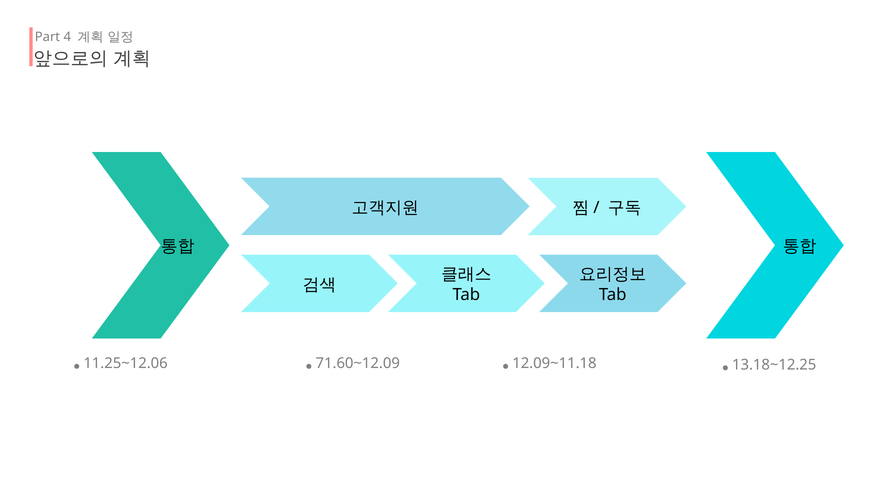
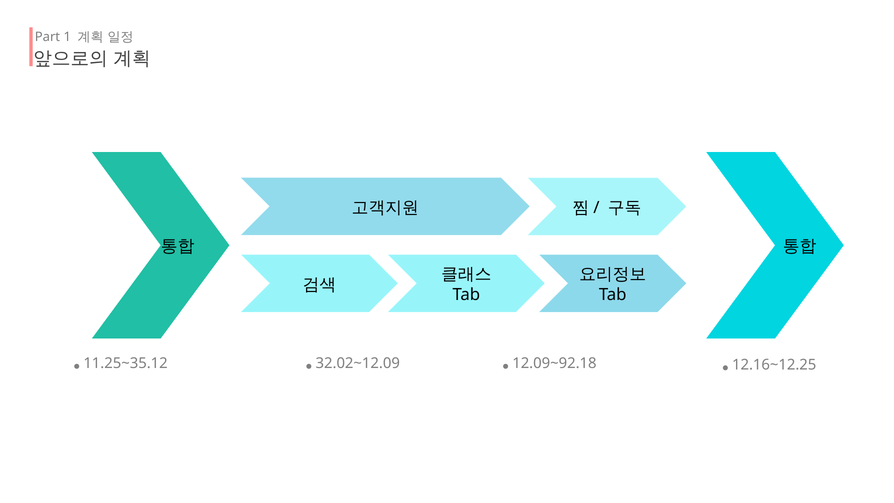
4: 4 -> 1
12.09~11.18: 12.09~11.18 -> 12.09~92.18
11.25~12.06: 11.25~12.06 -> 11.25~35.12
71.60~12.09: 71.60~12.09 -> 32.02~12.09
13.18~12.25: 13.18~12.25 -> 12.16~12.25
